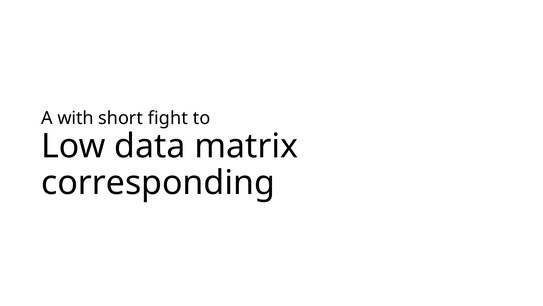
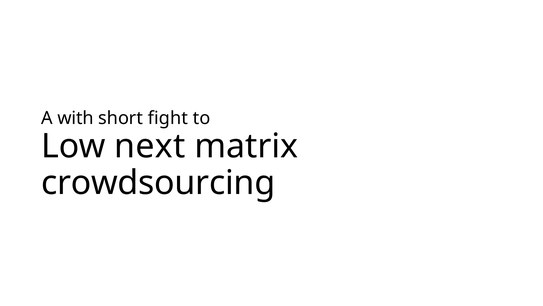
data: data -> next
corresponding: corresponding -> crowdsourcing
